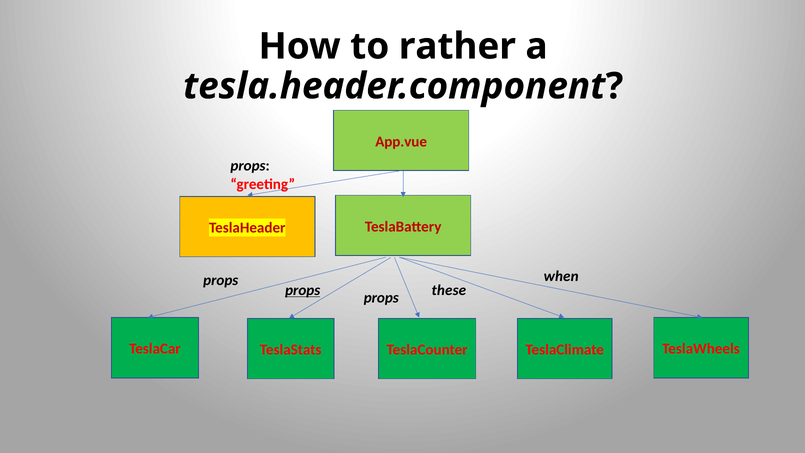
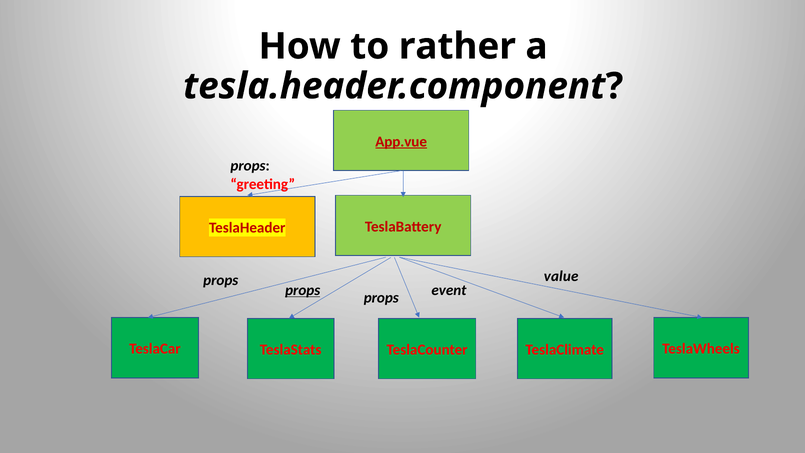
App.vue underline: none -> present
when: when -> value
these: these -> event
